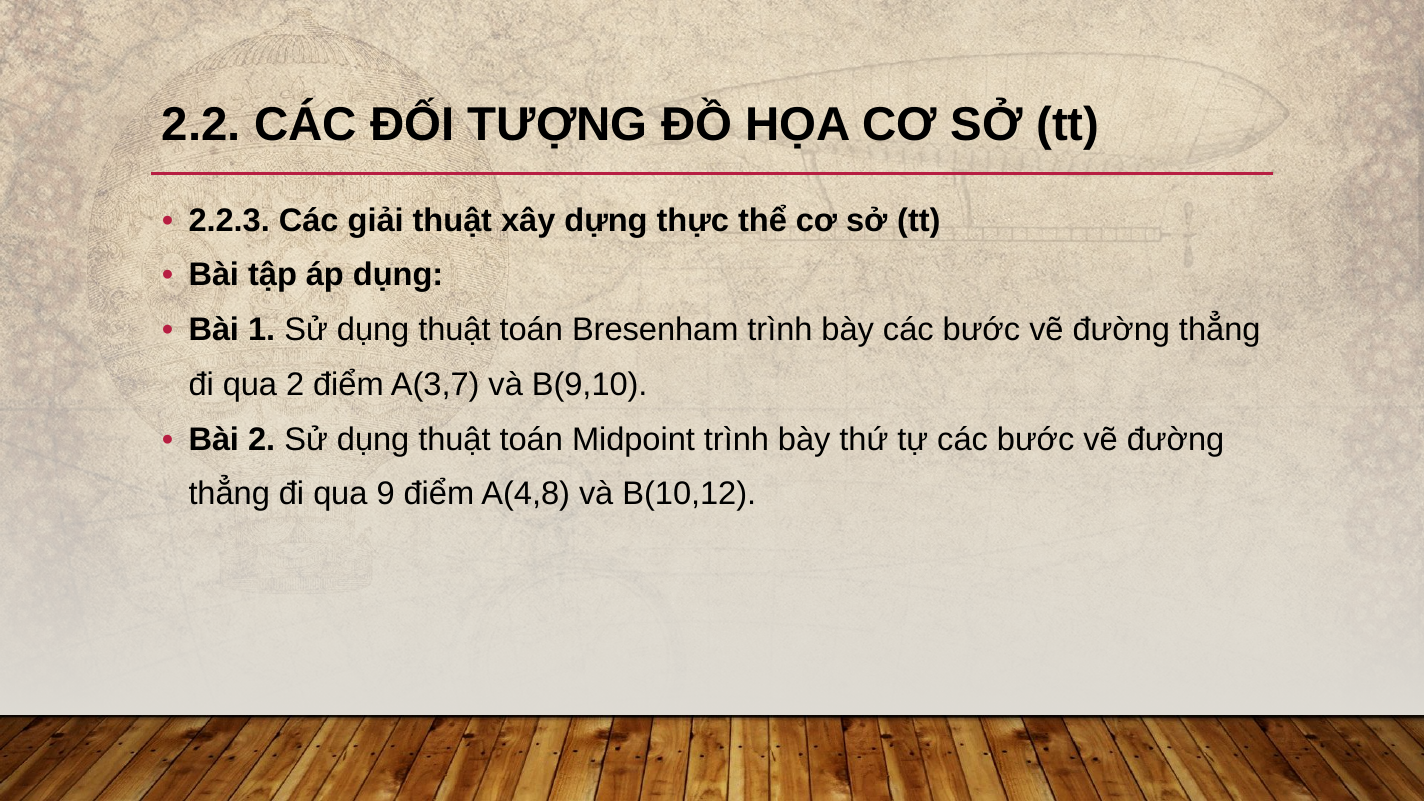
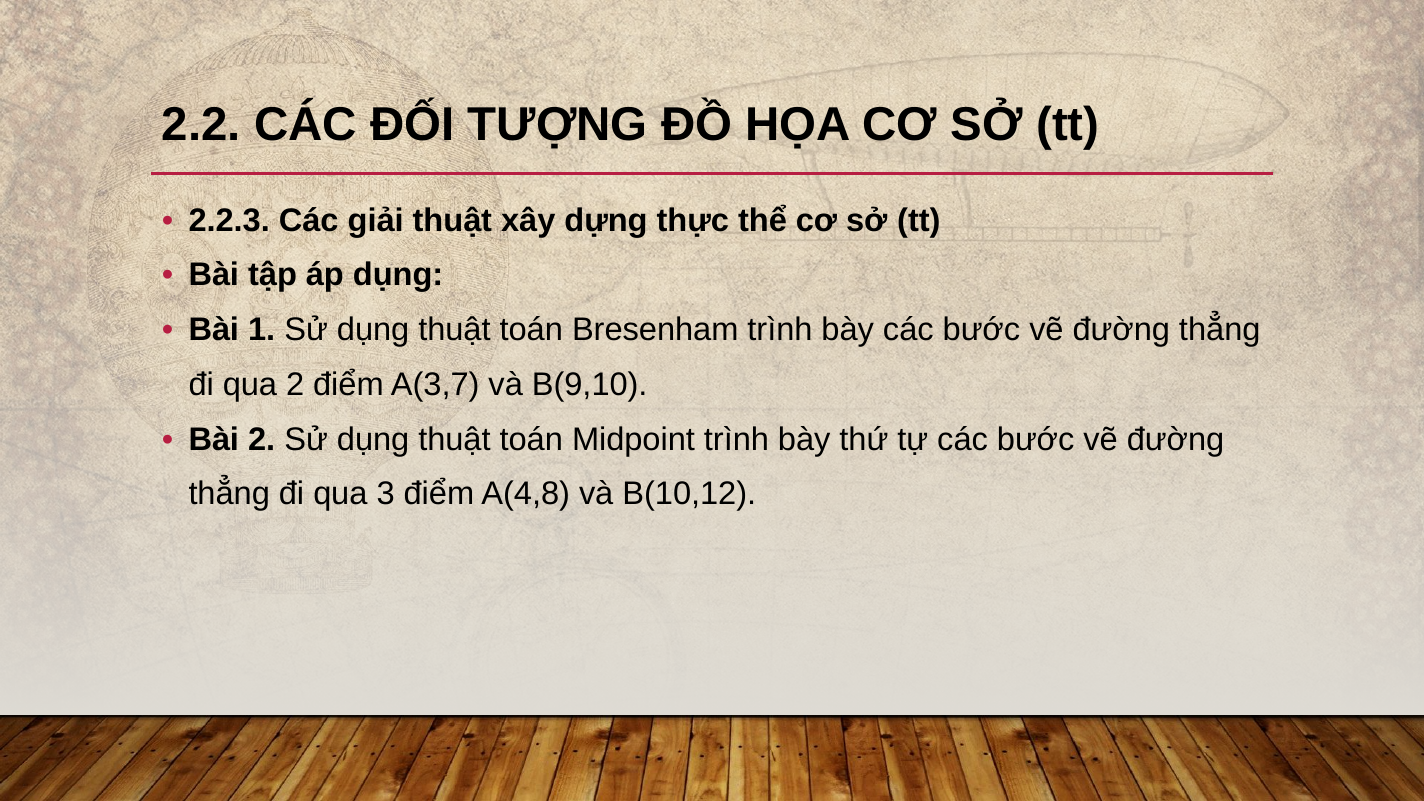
9: 9 -> 3
